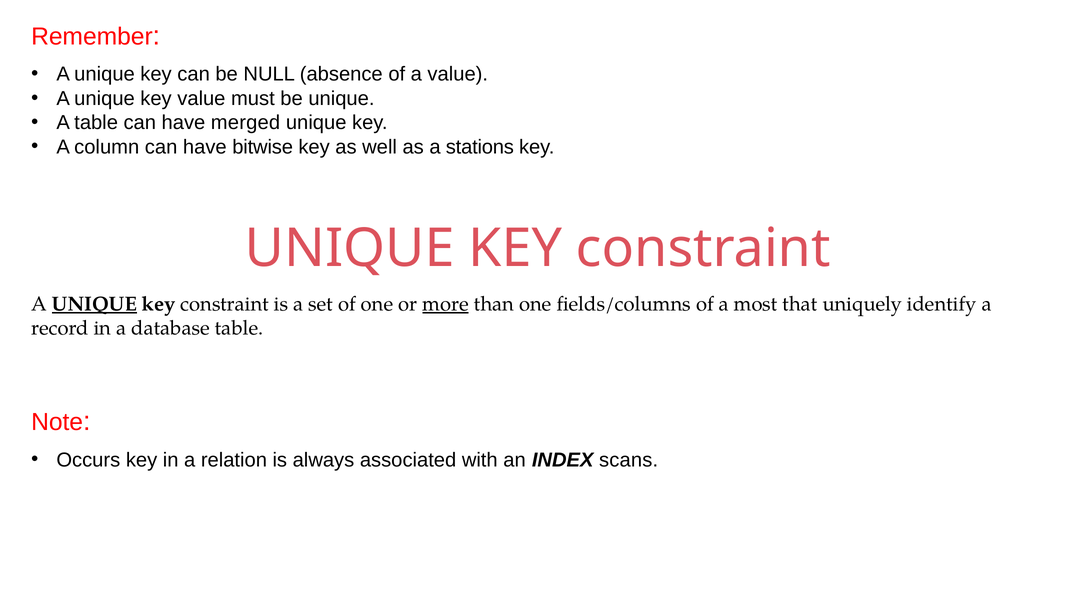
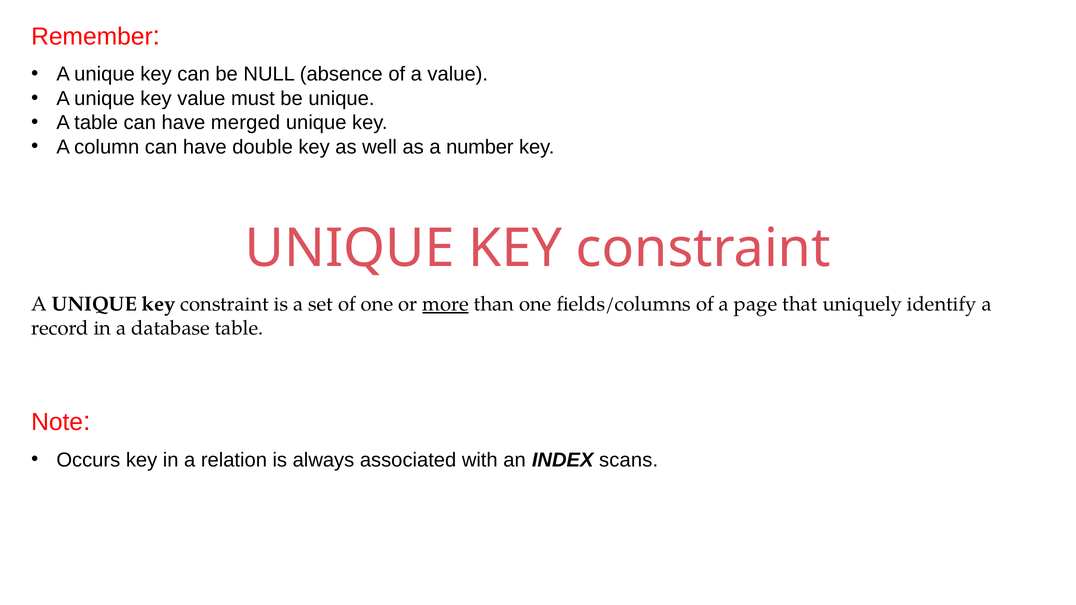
bitwise: bitwise -> double
stations: stations -> number
UNIQUE at (94, 304) underline: present -> none
most: most -> page
